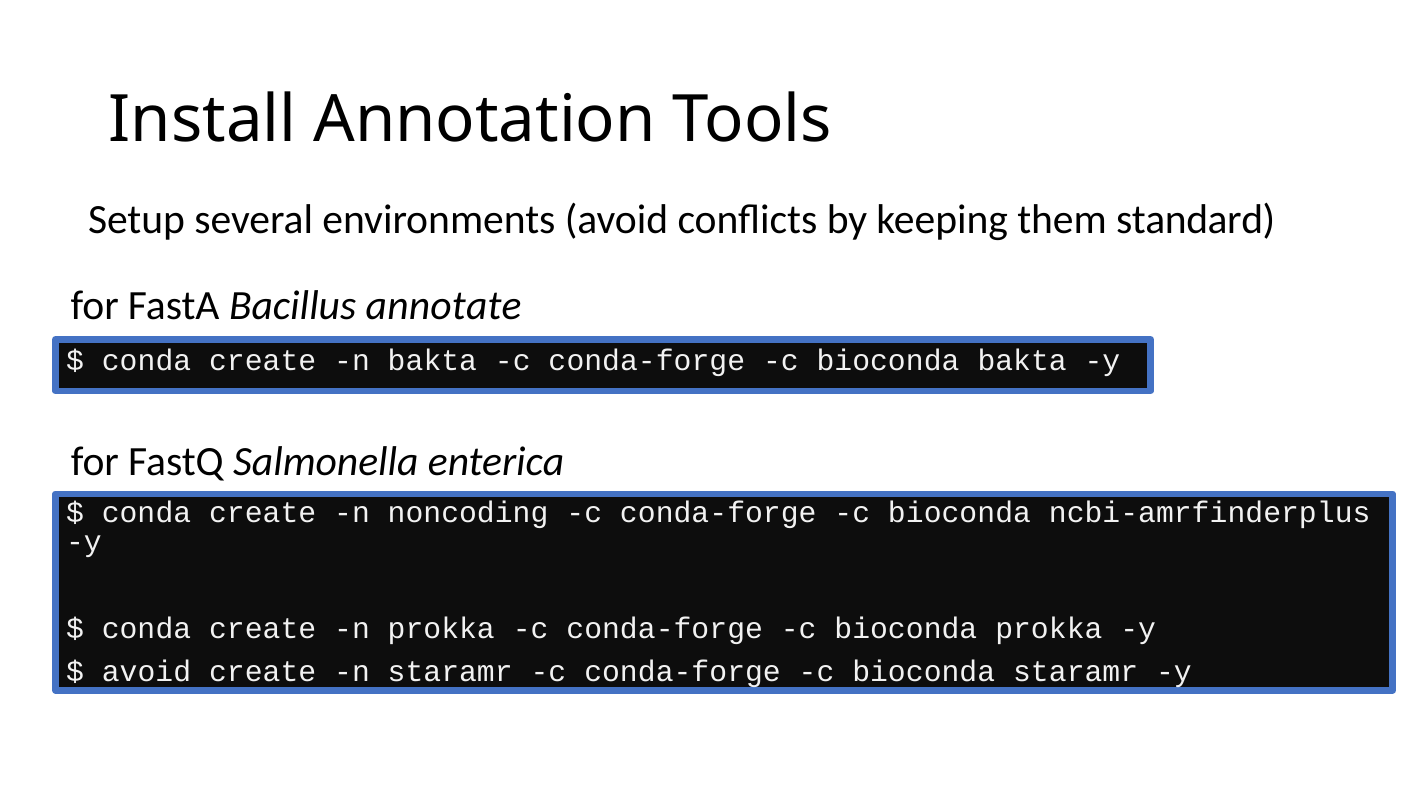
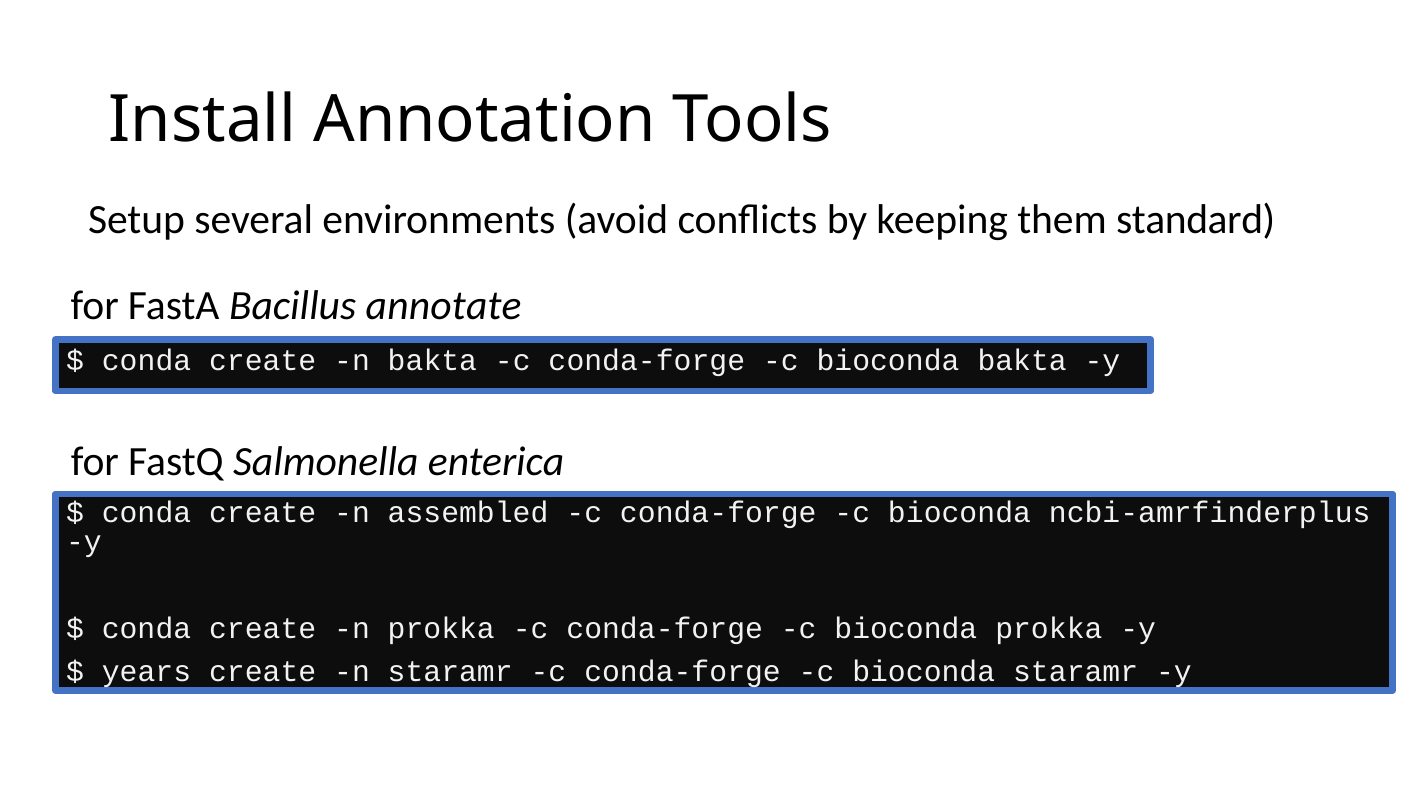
noncoding: noncoding -> assembled
avoid at (146, 672): avoid -> years
